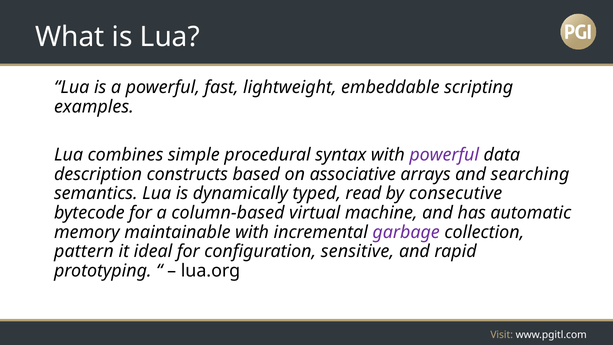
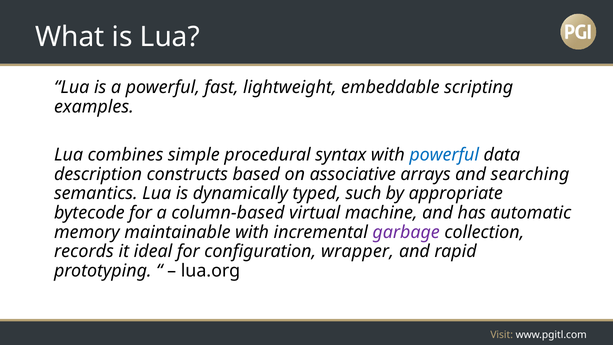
powerful at (444, 155) colour: purple -> blue
read: read -> such
consecutive: consecutive -> appropriate
pattern: pattern -> records
sensitive: sensitive -> wrapper
